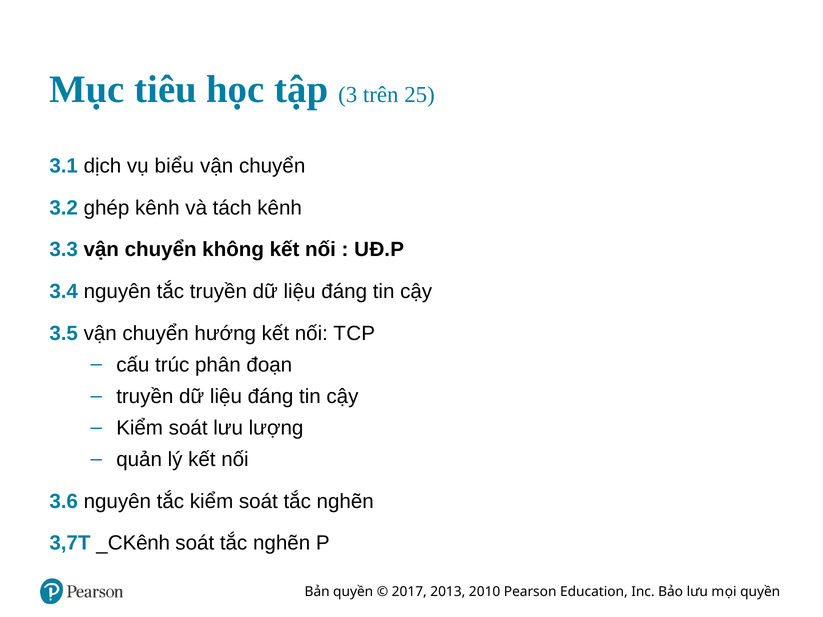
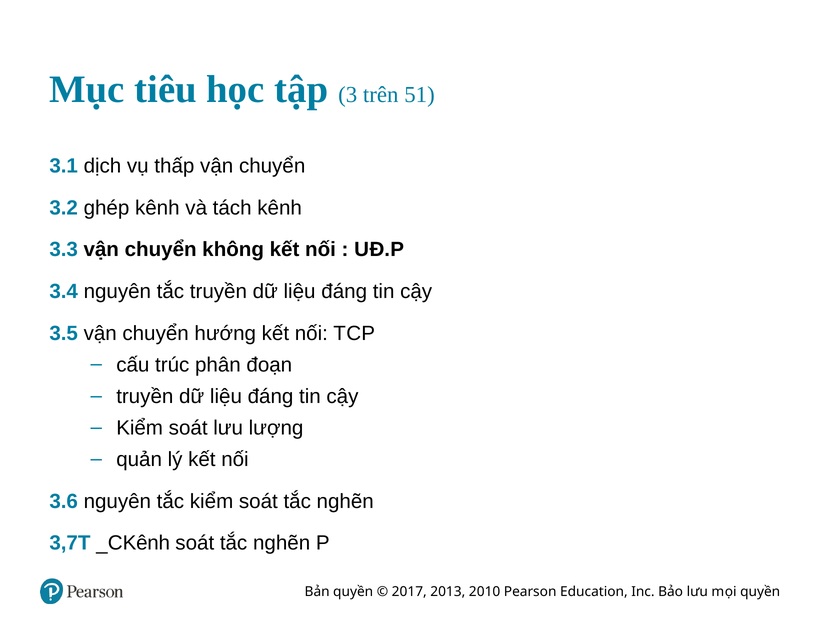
25: 25 -> 51
biểu: biểu -> thấp
